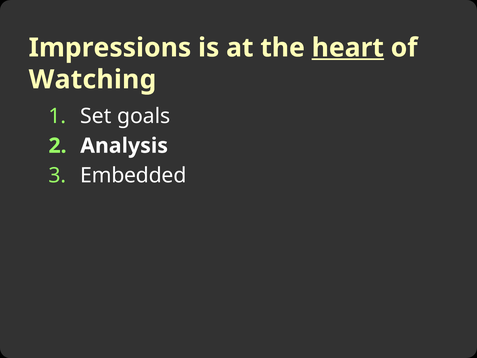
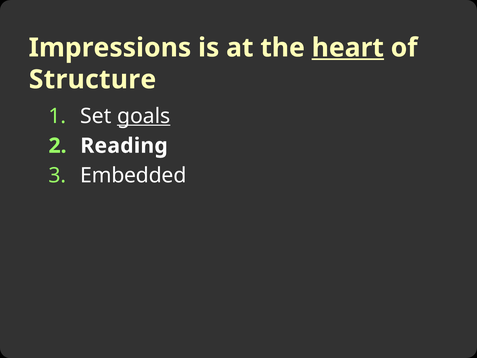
Watching: Watching -> Structure
goals underline: none -> present
Analysis: Analysis -> Reading
